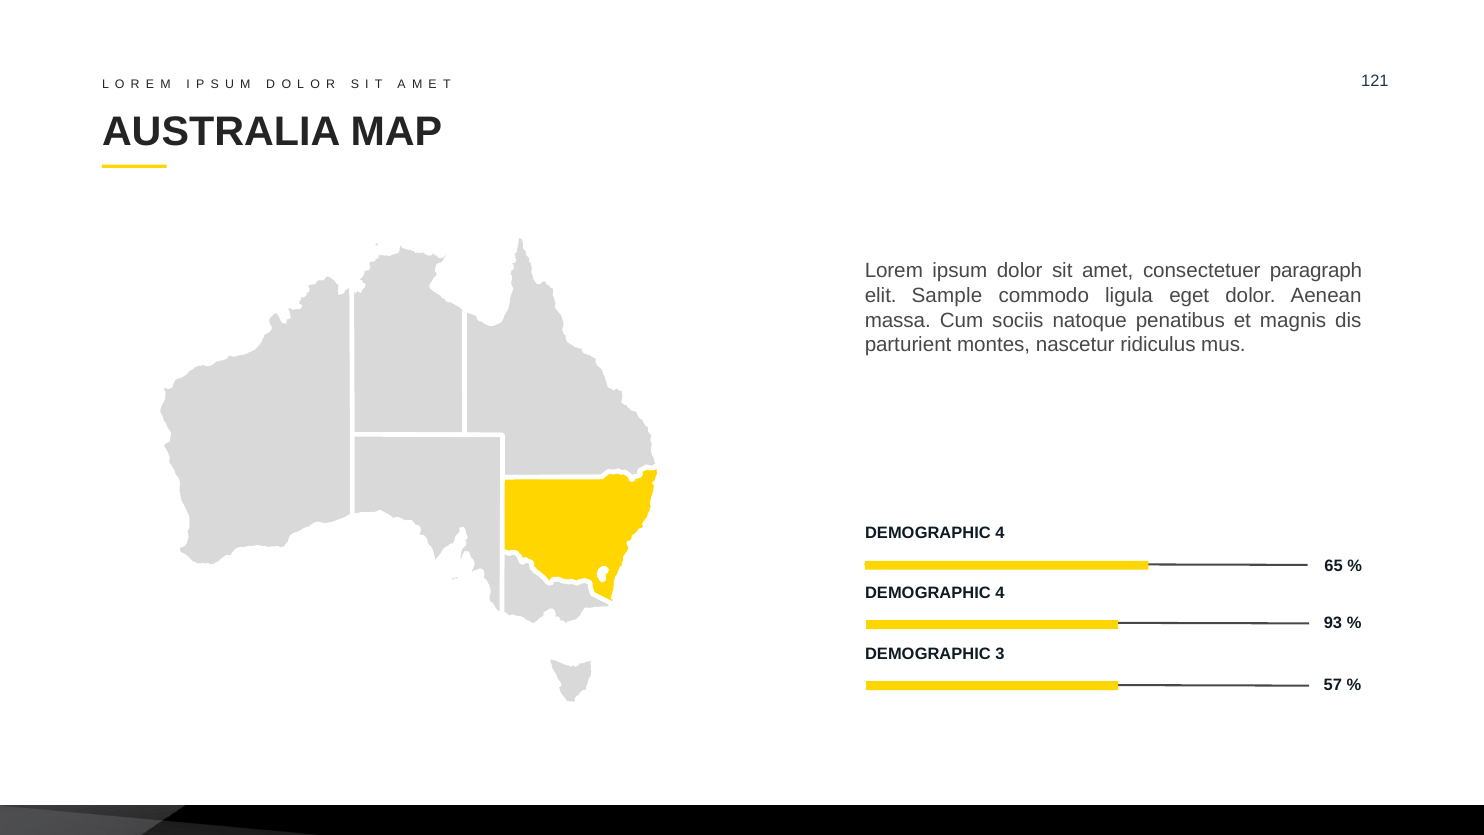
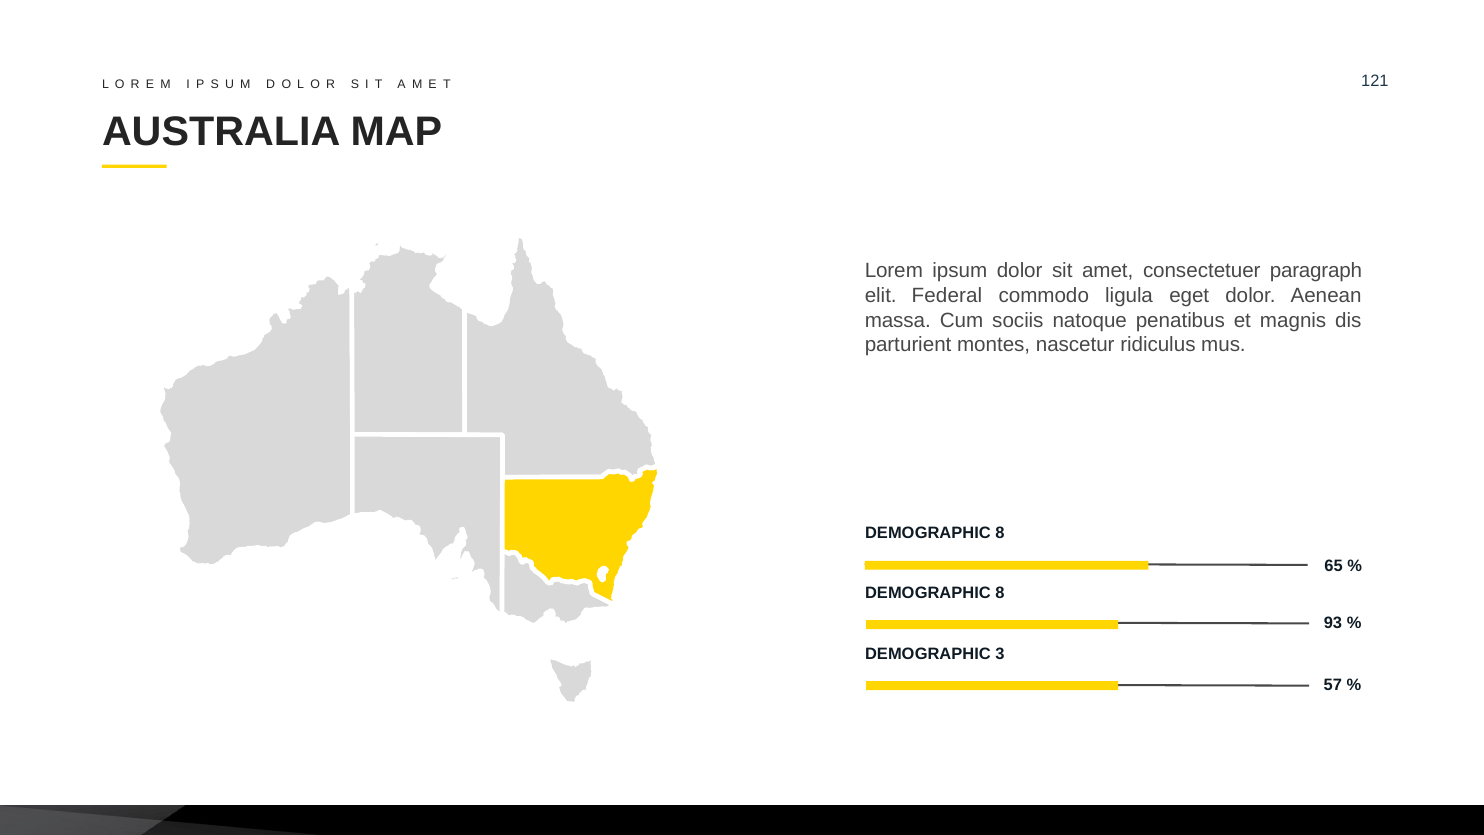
Sample: Sample -> Federal
4 at (1000, 533): 4 -> 8
4 at (1000, 593): 4 -> 8
